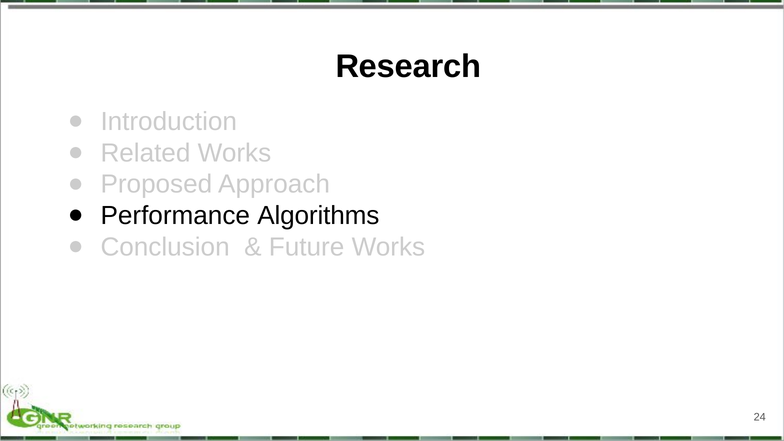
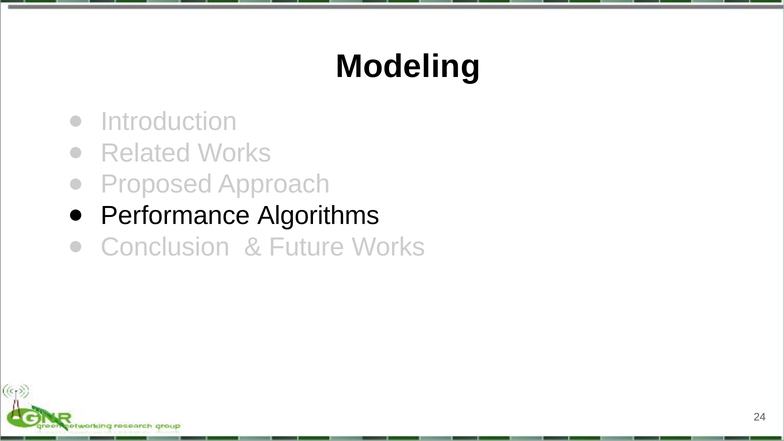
Research: Research -> Modeling
